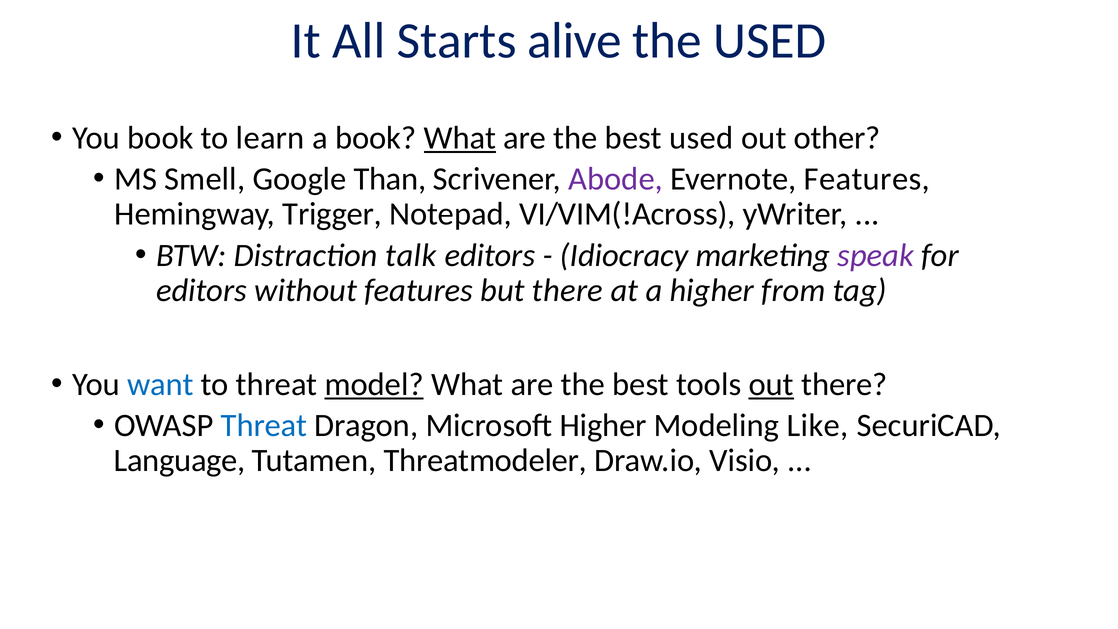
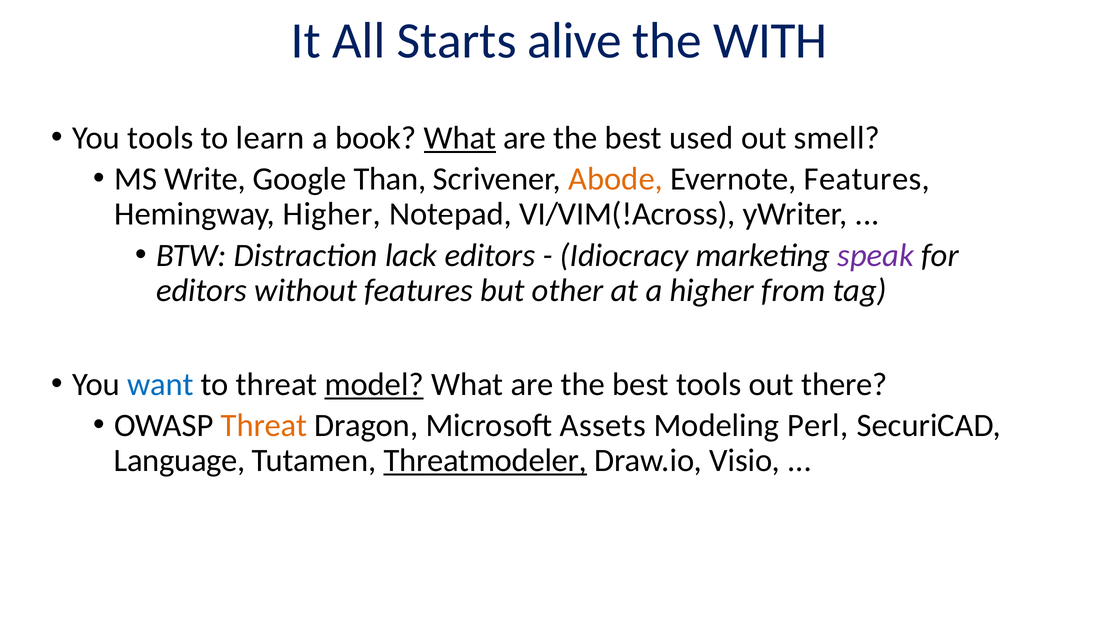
the USED: USED -> WITH
You book: book -> tools
other: other -> smell
Smell: Smell -> Write
Abode colour: purple -> orange
Hemingway Trigger: Trigger -> Higher
talk: talk -> lack
but there: there -> other
out at (771, 384) underline: present -> none
Threat at (264, 425) colour: blue -> orange
Microsoft Higher: Higher -> Assets
Like: Like -> Perl
Threatmodeler underline: none -> present
